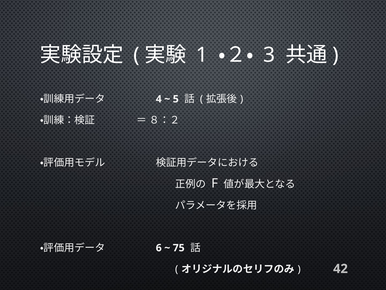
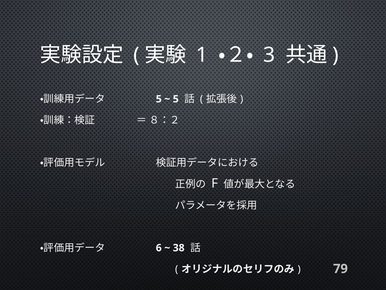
4 at (159, 99): 4 -> 5
75: 75 -> 38
42: 42 -> 79
